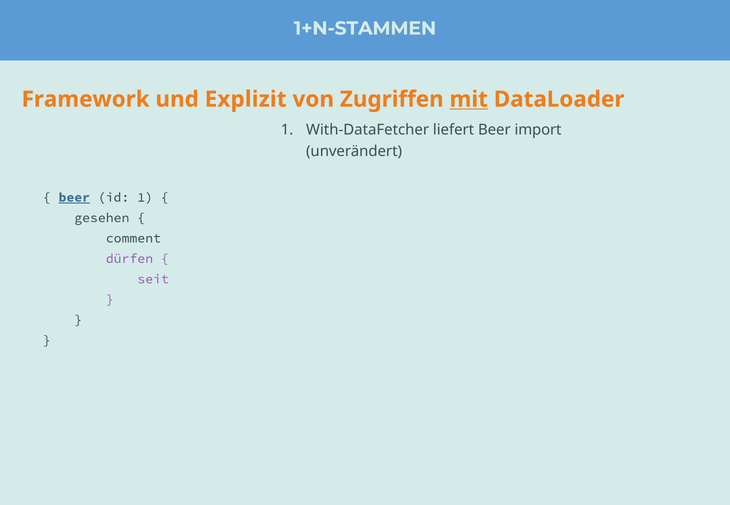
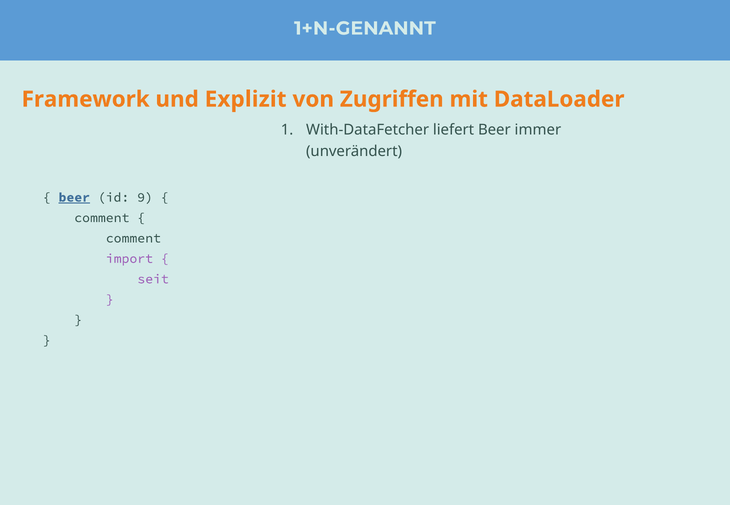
1+N-STAMMEN: 1+N-STAMMEN -> 1+N-GENANNT
mit underline: present -> none
import: import -> immer
id 1: 1 -> 9
gesehen at (102, 218): gesehen -> comment
dürfen: dürfen -> import
